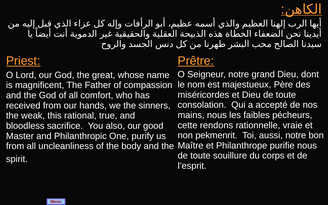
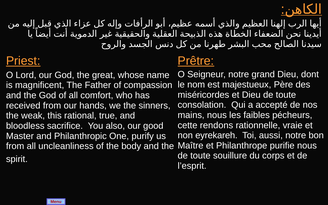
pekmenrit: pekmenrit -> eyrekareh
